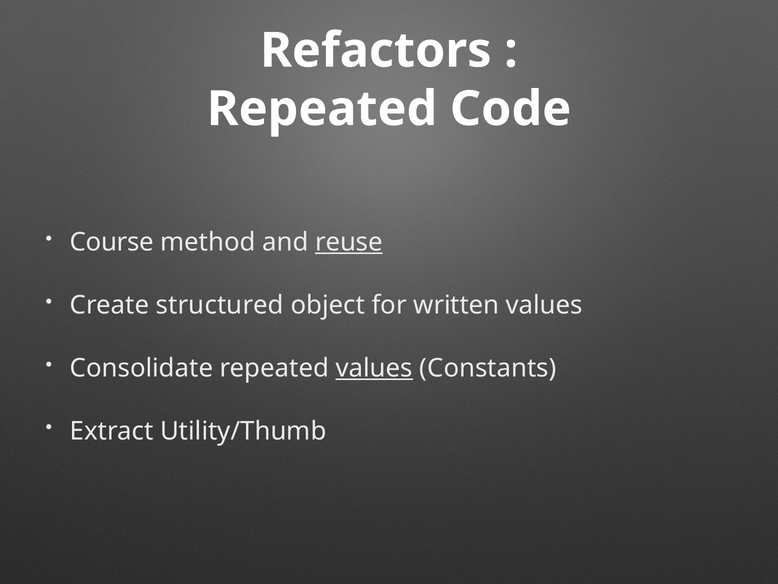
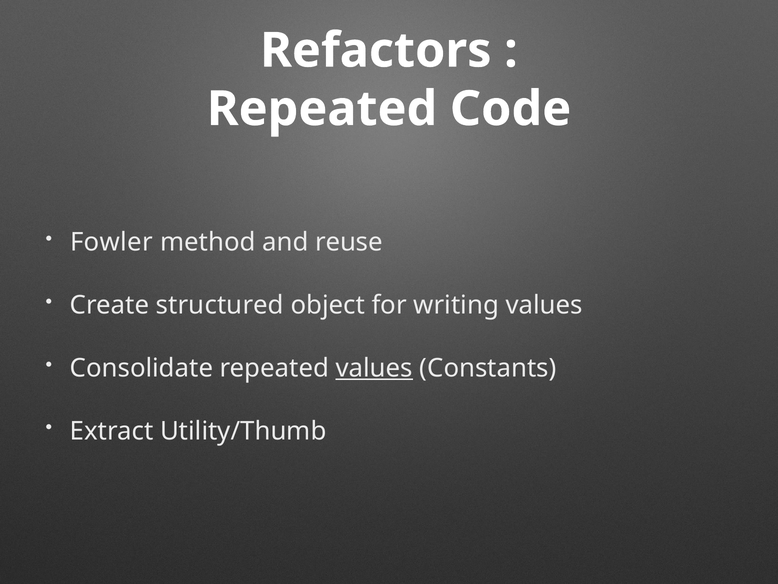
Course: Course -> Fowler
reuse underline: present -> none
written: written -> writing
